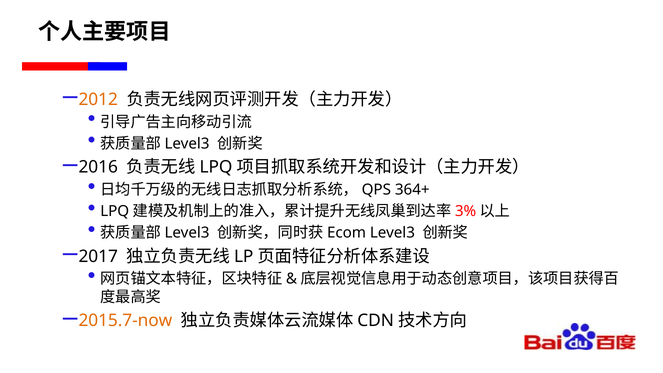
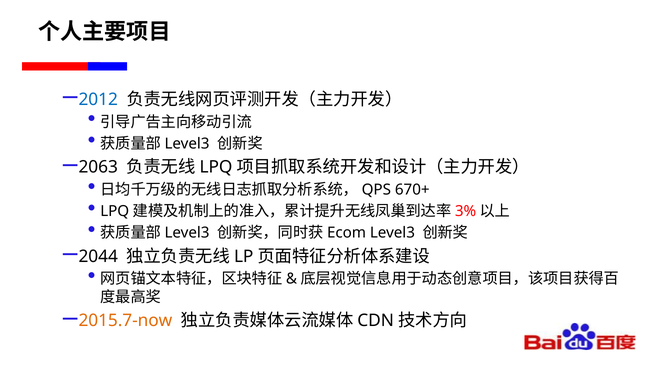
2012 colour: orange -> blue
2016: 2016 -> 2063
364+: 364+ -> 670+
2017: 2017 -> 2044
